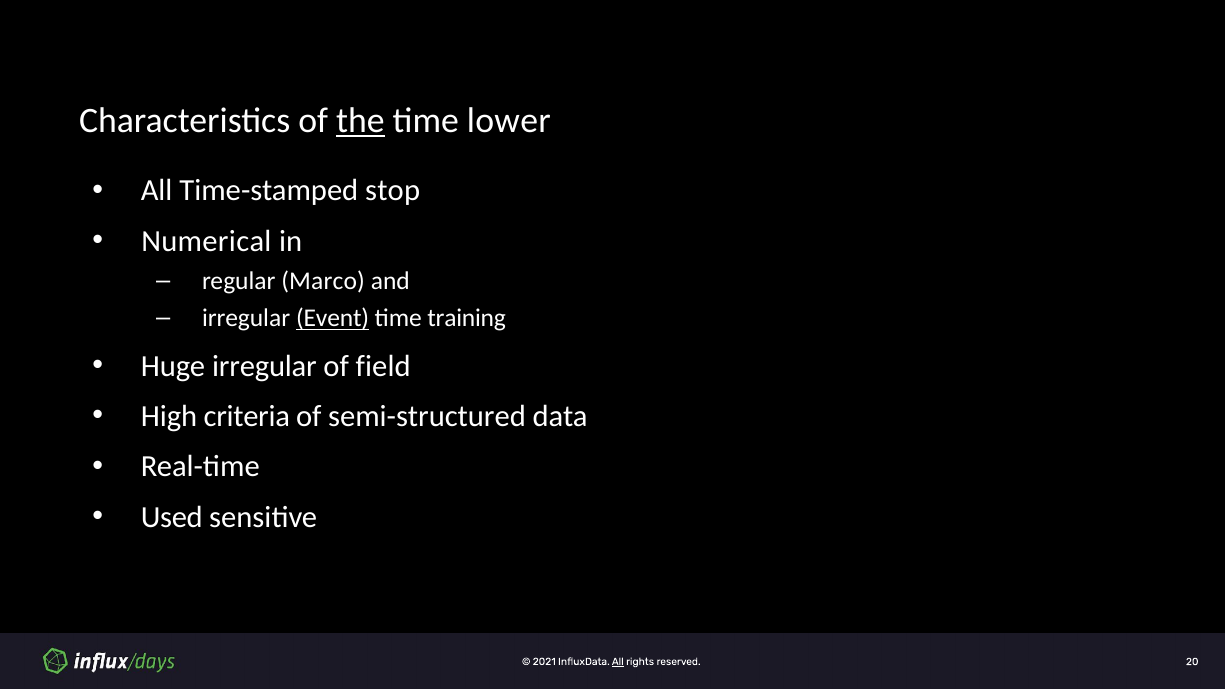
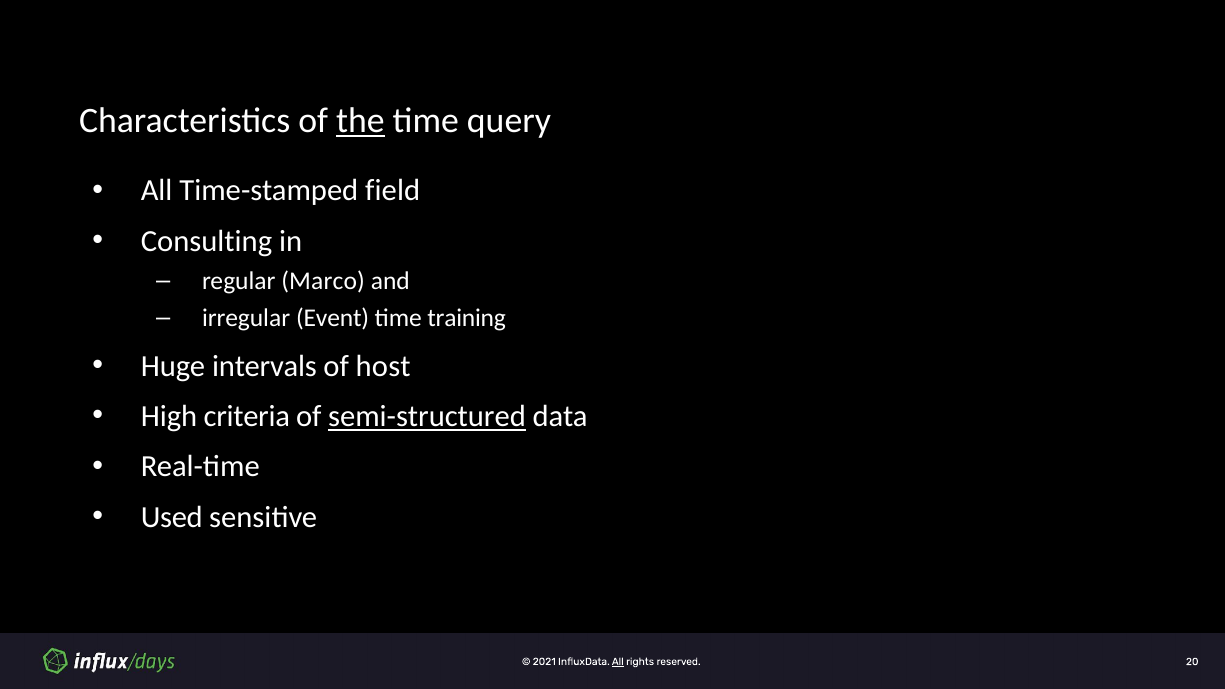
lower: lower -> query
stop: stop -> field
Numerical: Numerical -> Consulting
Event underline: present -> none
Huge irregular: irregular -> intervals
field: field -> host
semi-structured underline: none -> present
